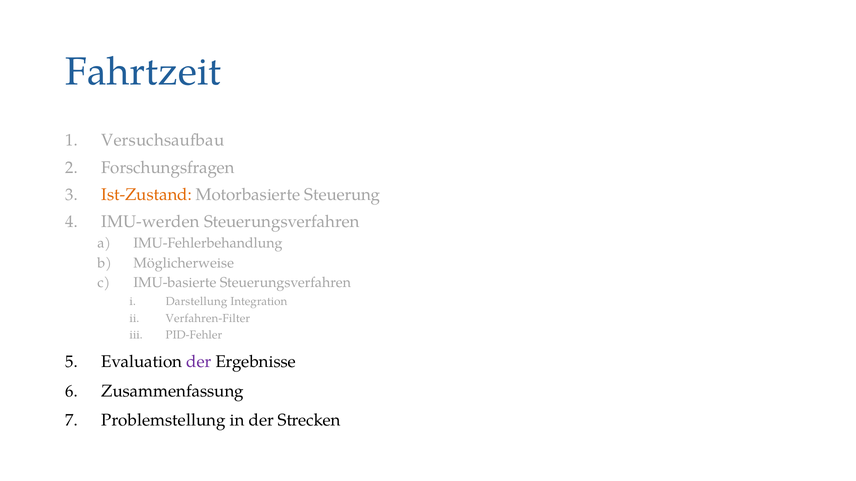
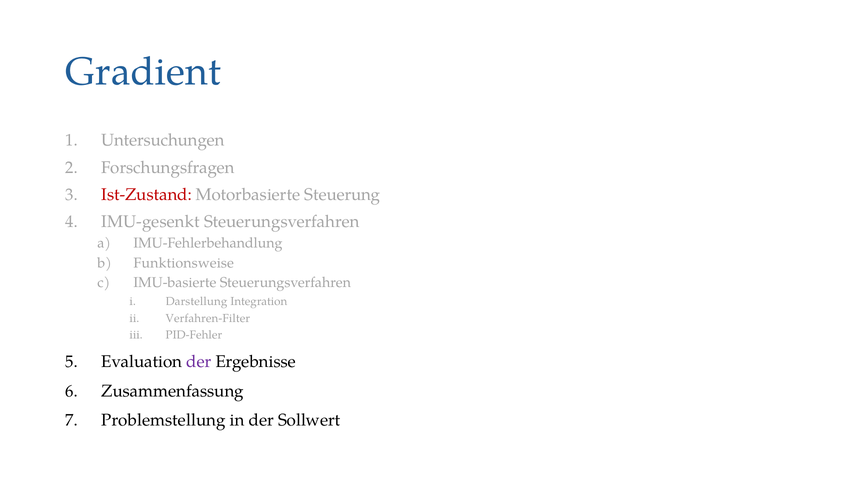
Fahrtzeit: Fahrtzeit -> Gradient
Versuchsaufbau: Versuchsaufbau -> Untersuchungen
Ist-Zustand colour: orange -> red
IMU-werden: IMU-werden -> IMU-gesenkt
Möglicherweise: Möglicherweise -> Funktionsweise
Strecken: Strecken -> Sollwert
